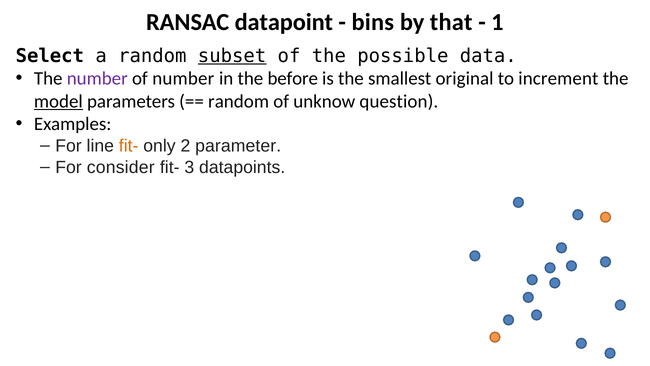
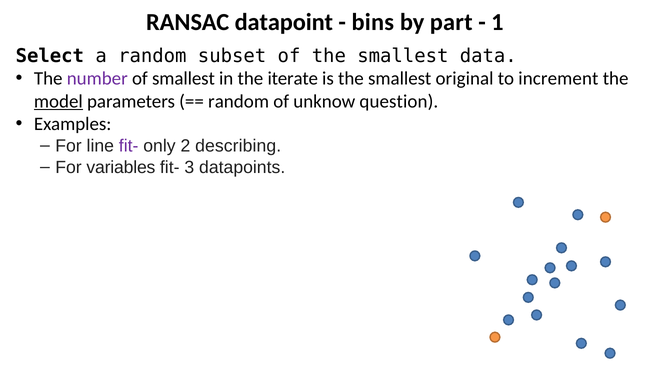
that: that -> part
subset underline: present -> none
of the possible: possible -> smallest
of number: number -> smallest
before: before -> iterate
fit- at (129, 146) colour: orange -> purple
parameter: parameter -> describing
consider: consider -> variables
